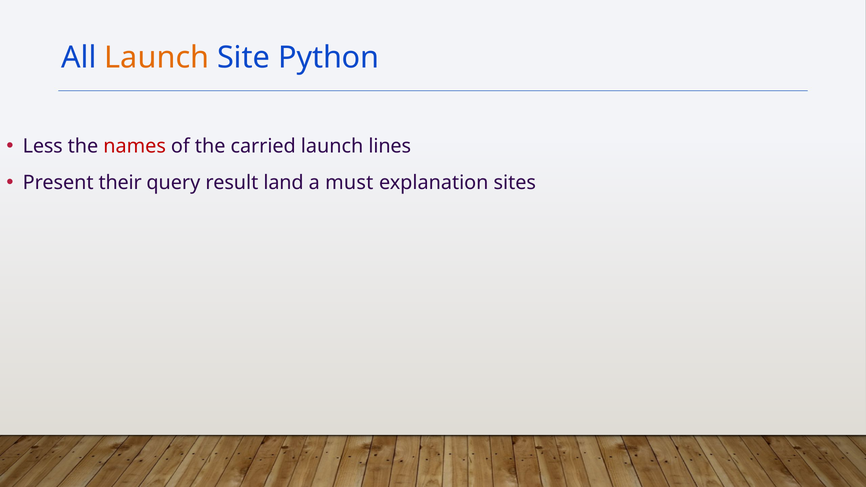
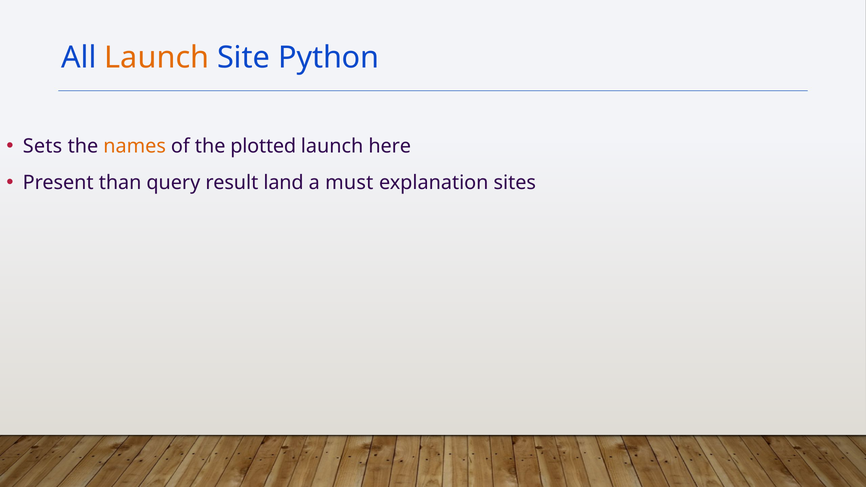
Less: Less -> Sets
names colour: red -> orange
carried: carried -> plotted
lines: lines -> here
their: their -> than
